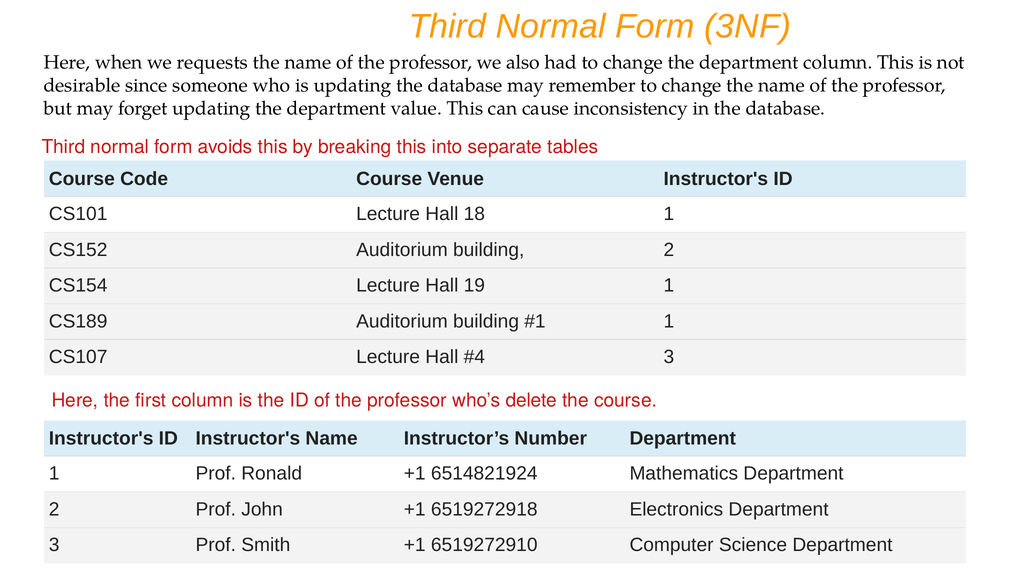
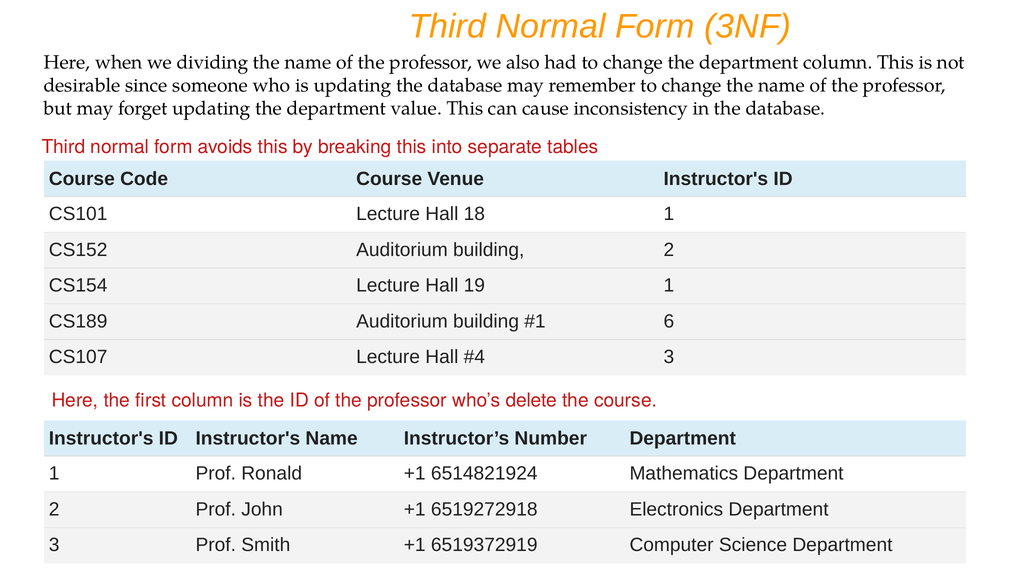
requests: requests -> dividing
1 at (669, 321): 1 -> 6
6519272910: 6519272910 -> 6519372919
